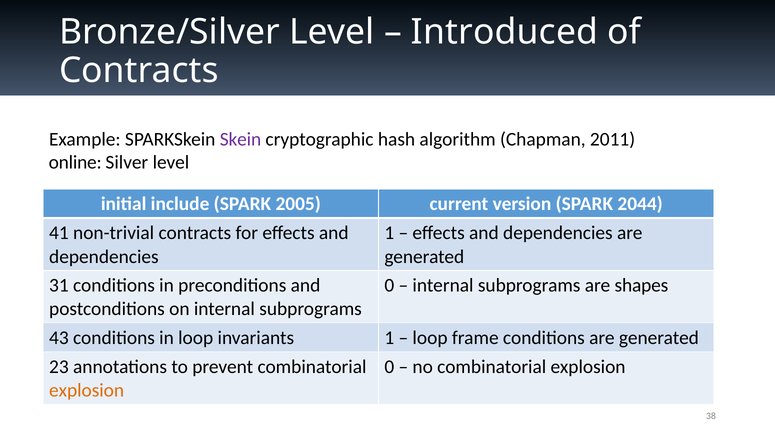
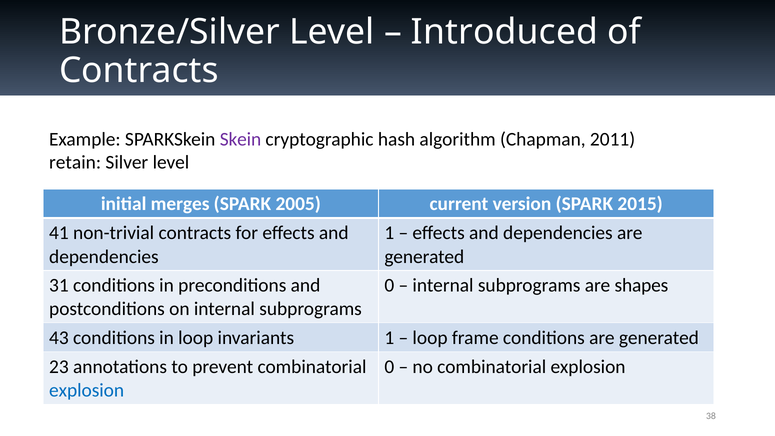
online: online -> retain
include: include -> merges
2044: 2044 -> 2015
explosion at (87, 390) colour: orange -> blue
